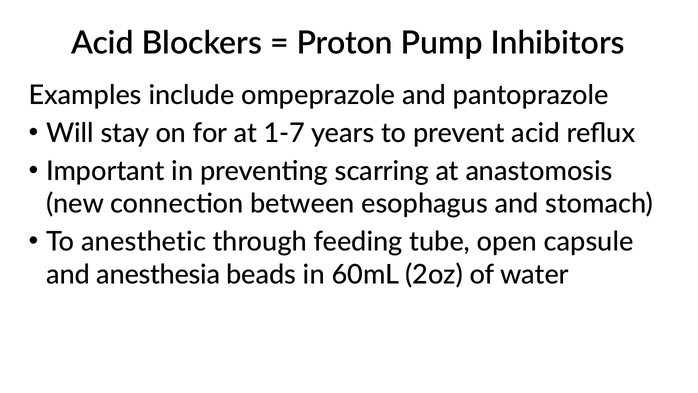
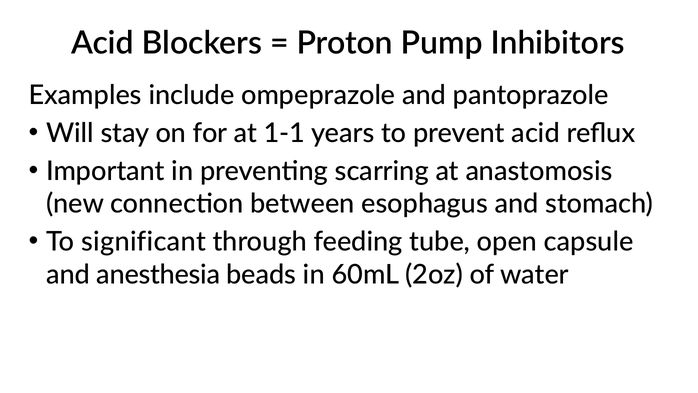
1-7: 1-7 -> 1-1
anesthetic: anesthetic -> significant
